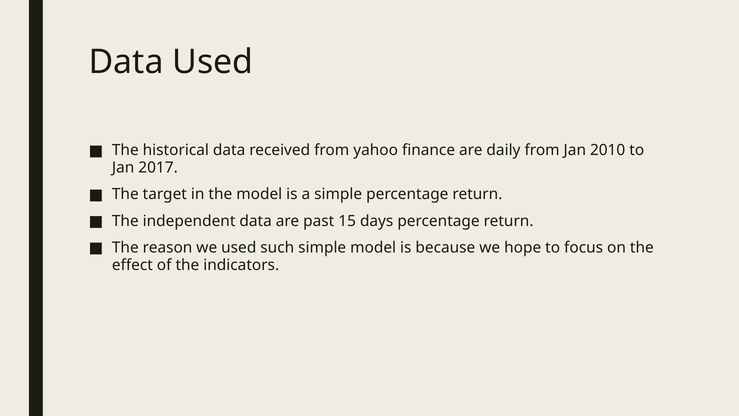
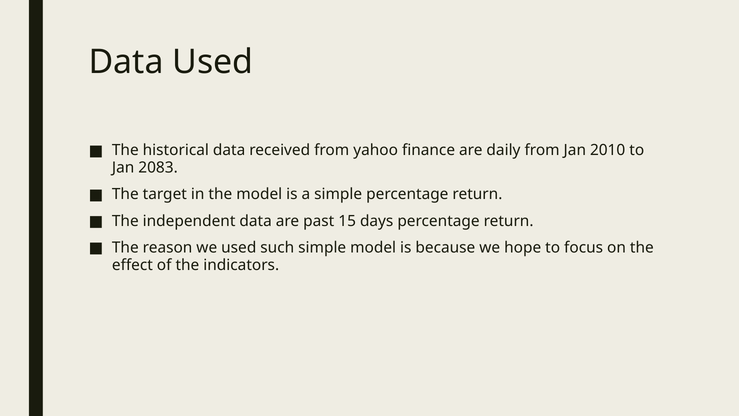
2017: 2017 -> 2083
